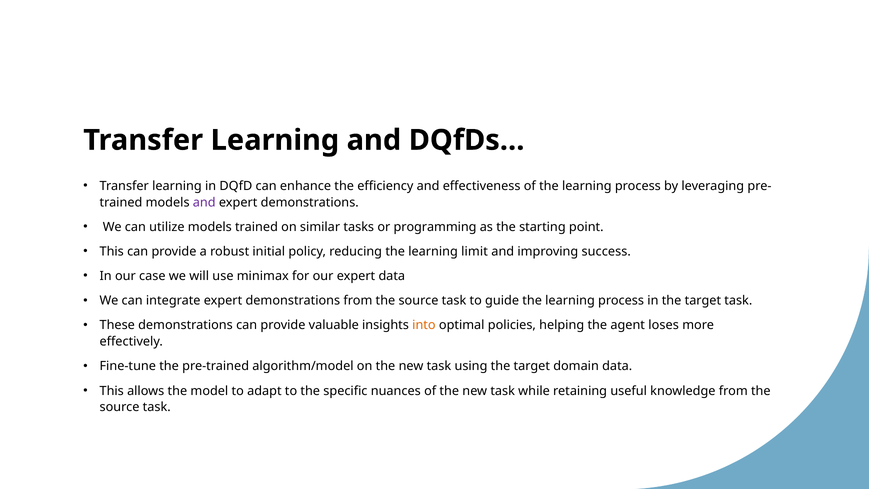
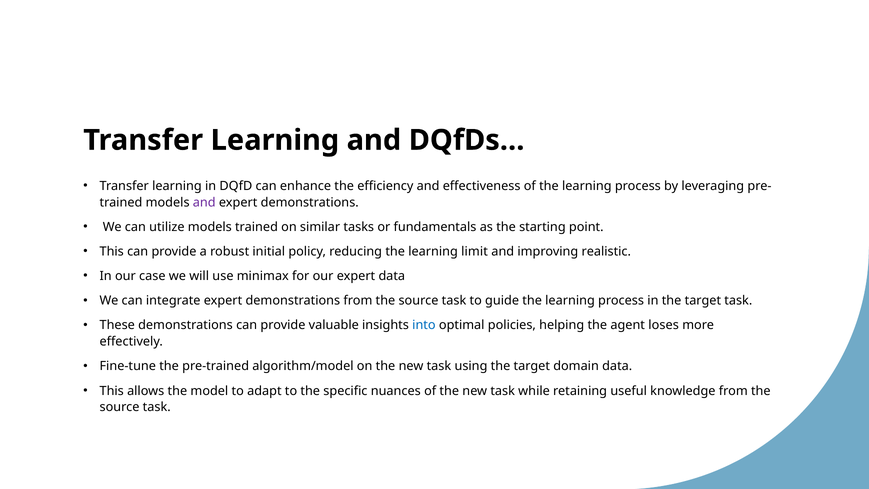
programming: programming -> fundamentals
success: success -> realistic
into colour: orange -> blue
